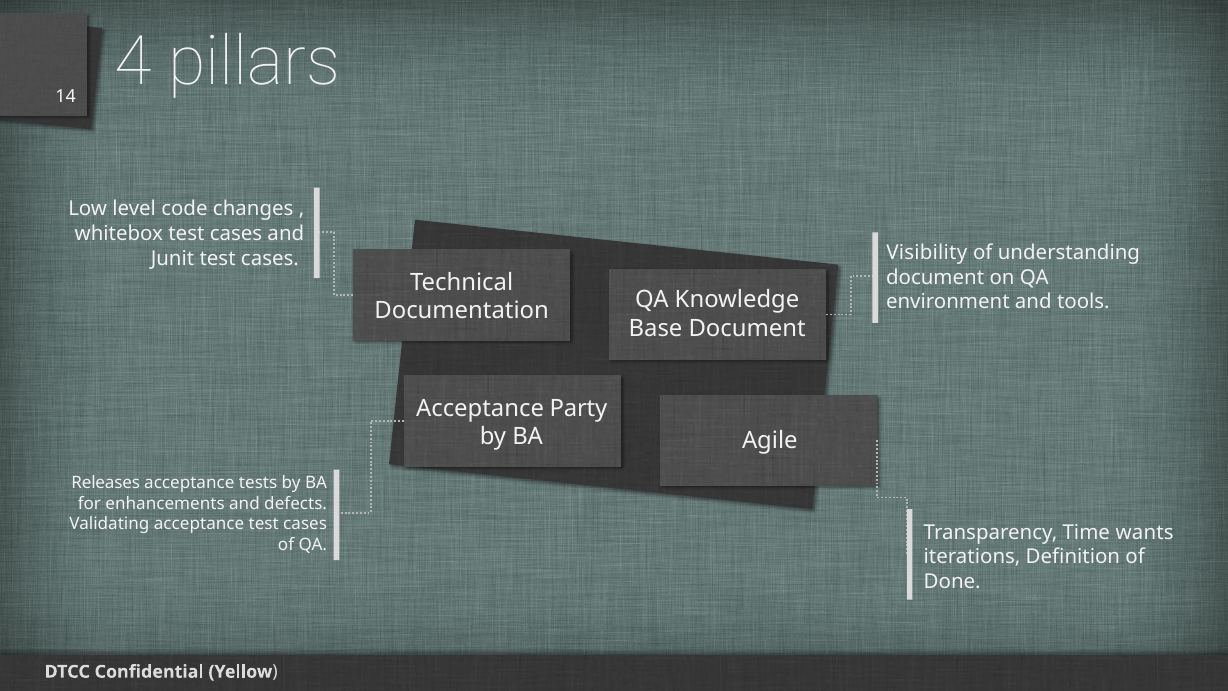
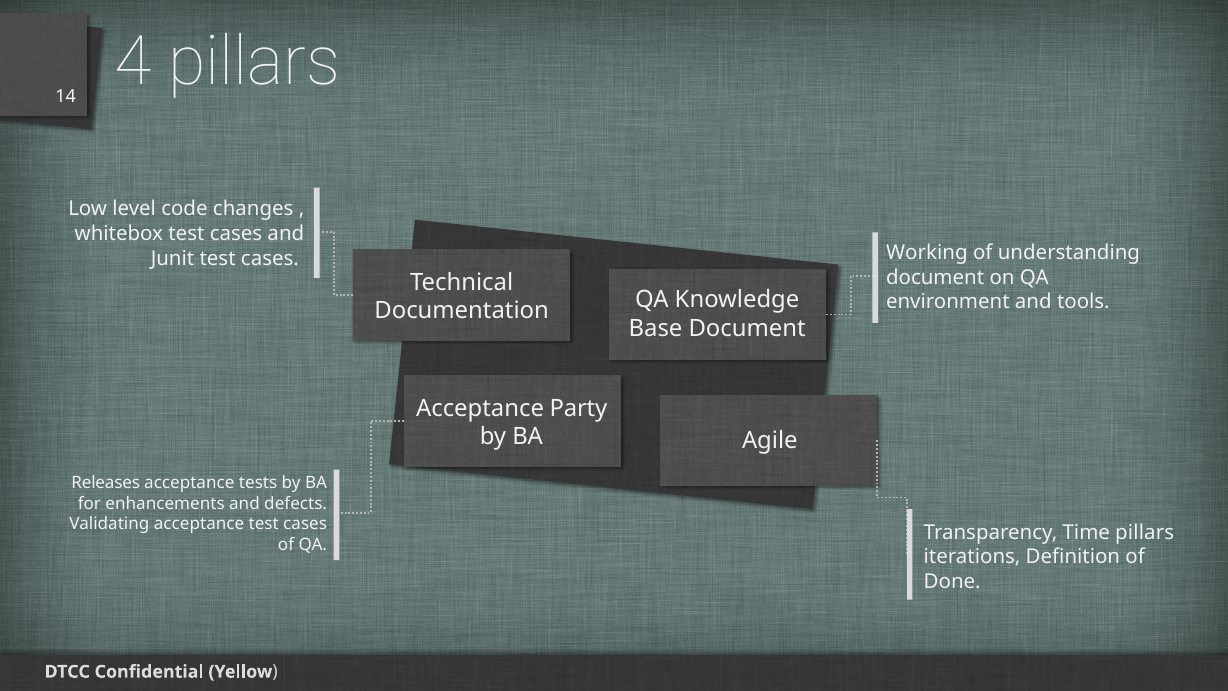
Visibility: Visibility -> Working
Time wants: wants -> pillars
